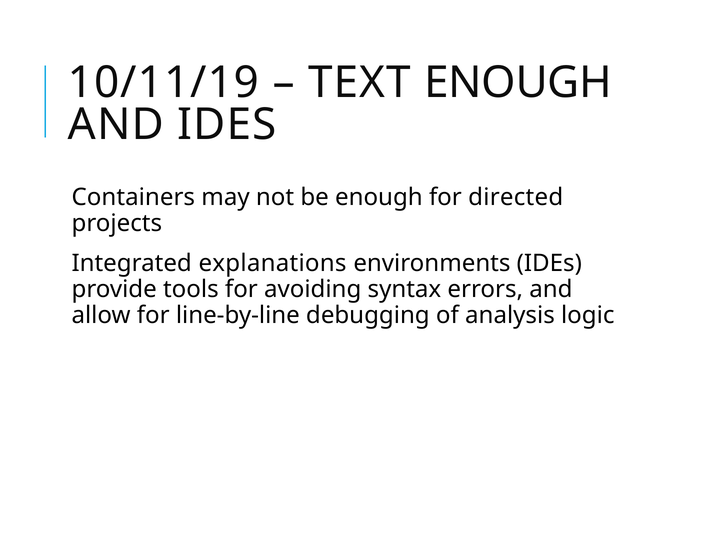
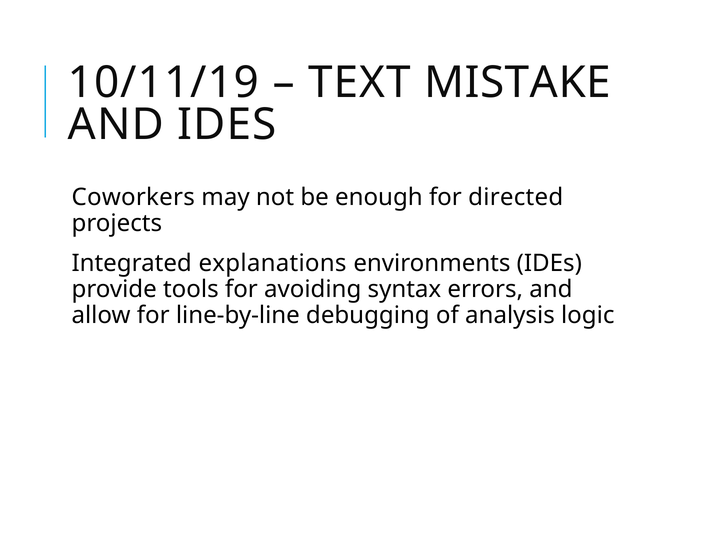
TEXT ENOUGH: ENOUGH -> MISTAKE
Containers: Containers -> Coworkers
